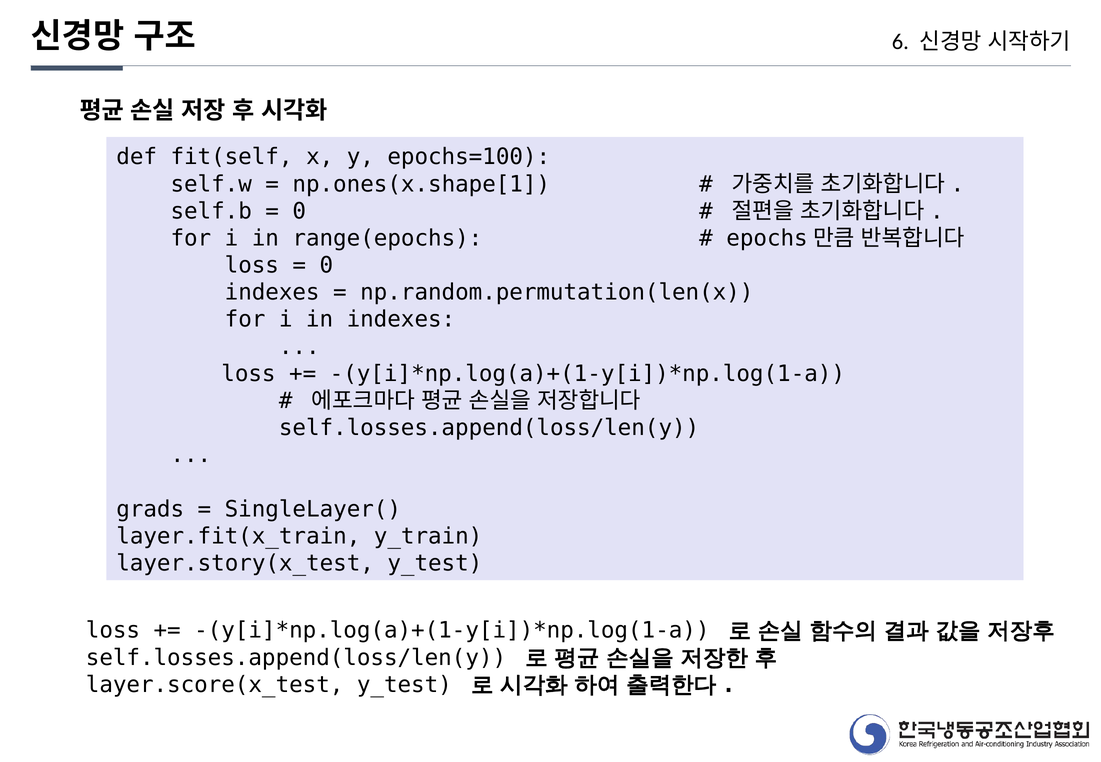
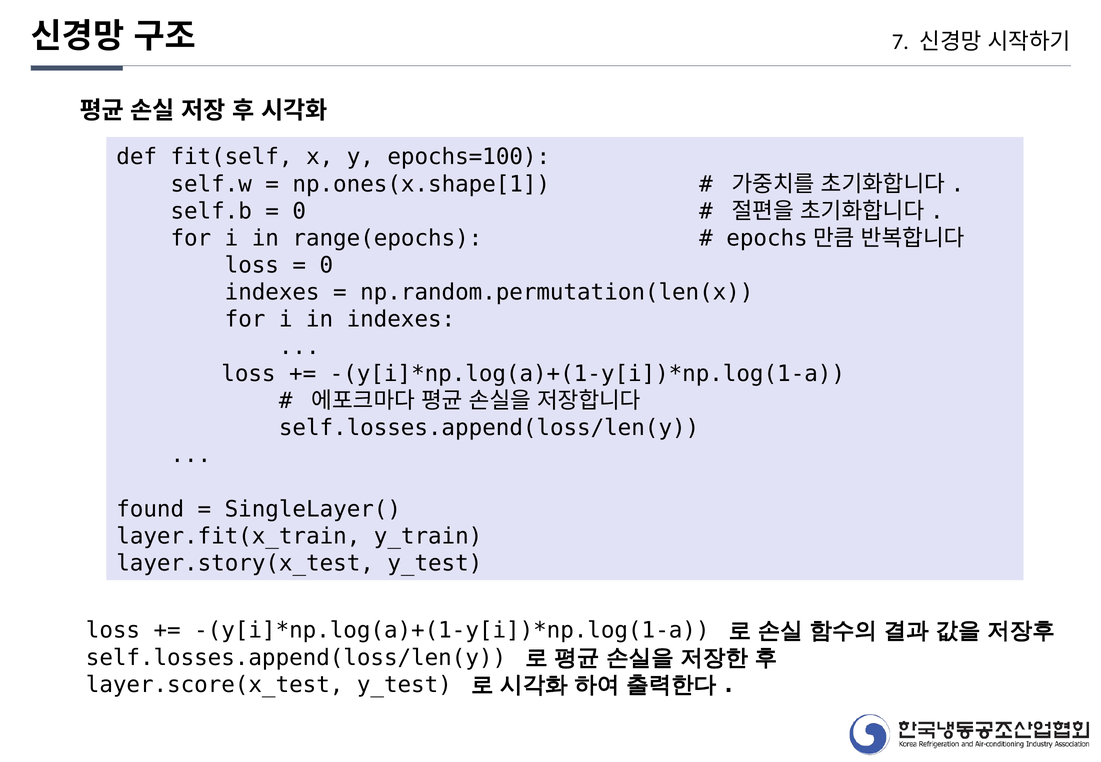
6: 6 -> 7
grads: grads -> found
